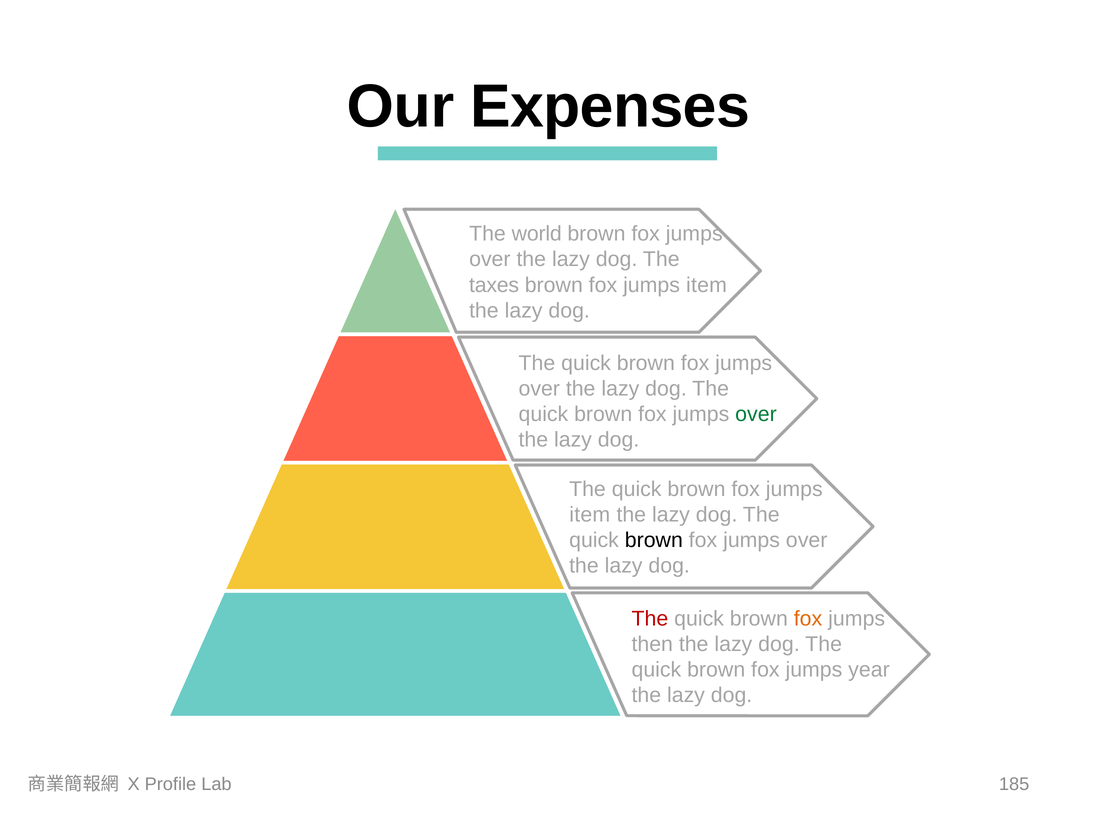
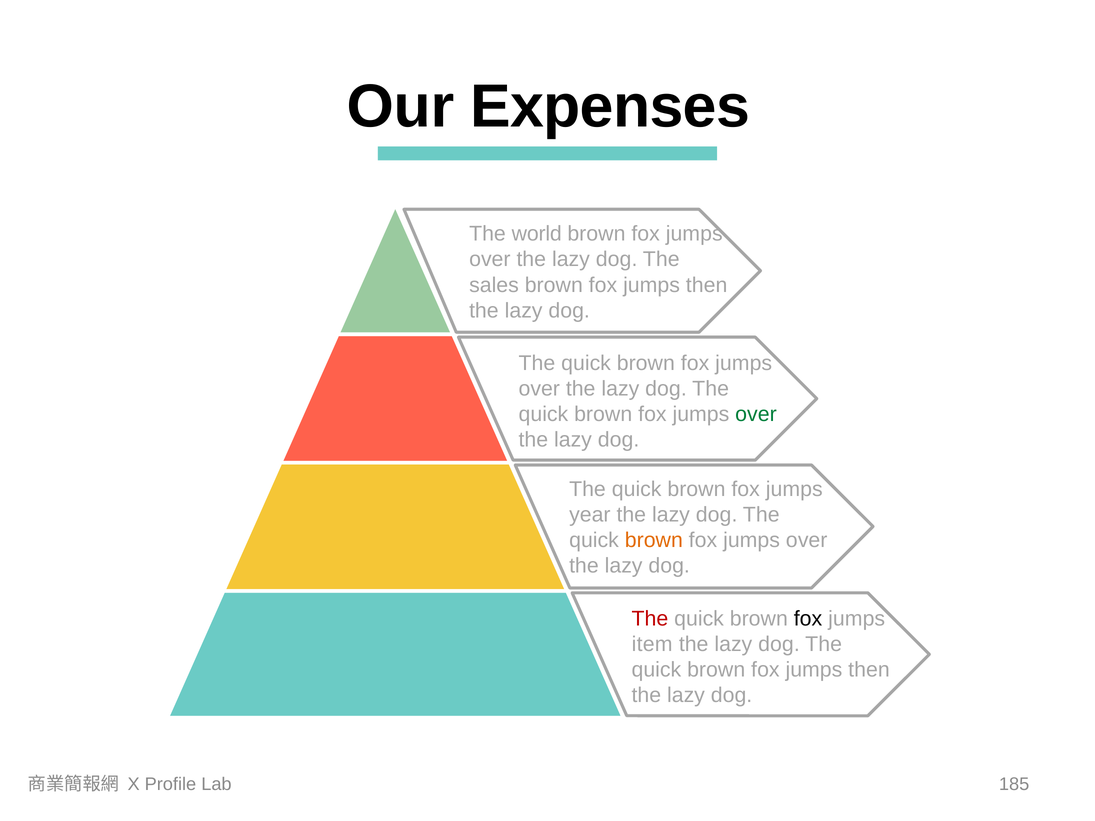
taxes: taxes -> sales
item at (707, 285): item -> then
item at (590, 515): item -> year
brown at (654, 540) colour: black -> orange
fox at (808, 619) colour: orange -> black
then: then -> item
year at (869, 670): year -> then
